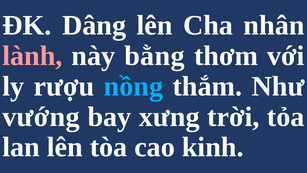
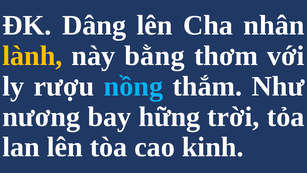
lành colour: pink -> yellow
vướng: vướng -> nương
xưng: xưng -> hững
